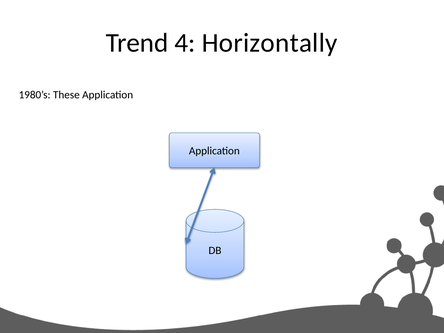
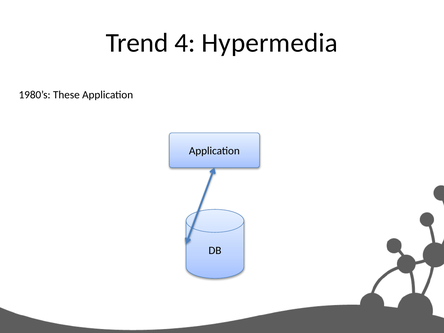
Horizontally: Horizontally -> Hypermedia
